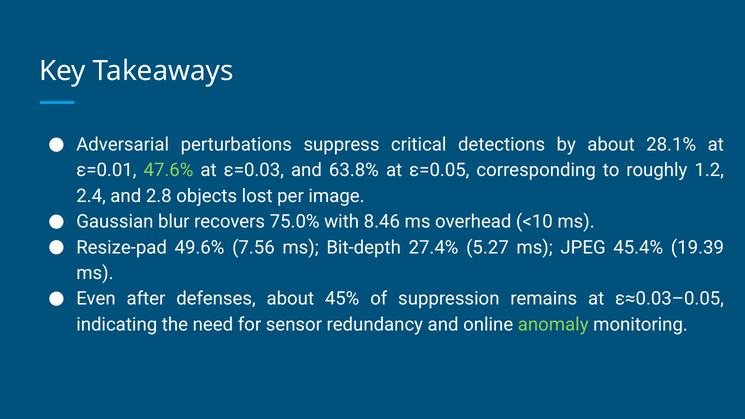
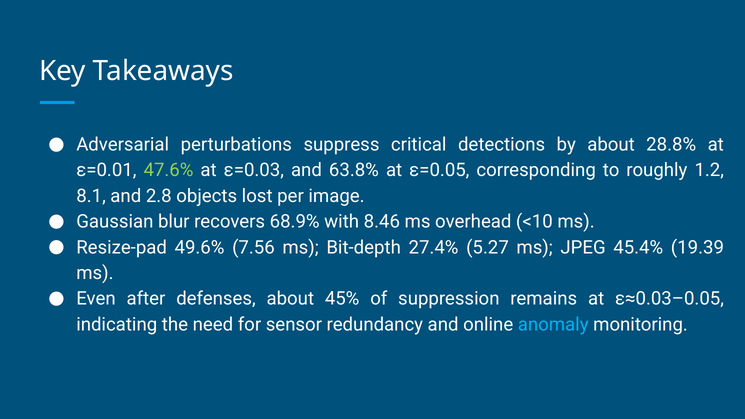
28.1%: 28.1% -> 28.8%
2.4: 2.4 -> 8.1
75.0%: 75.0% -> 68.9%
anomaly colour: light green -> light blue
